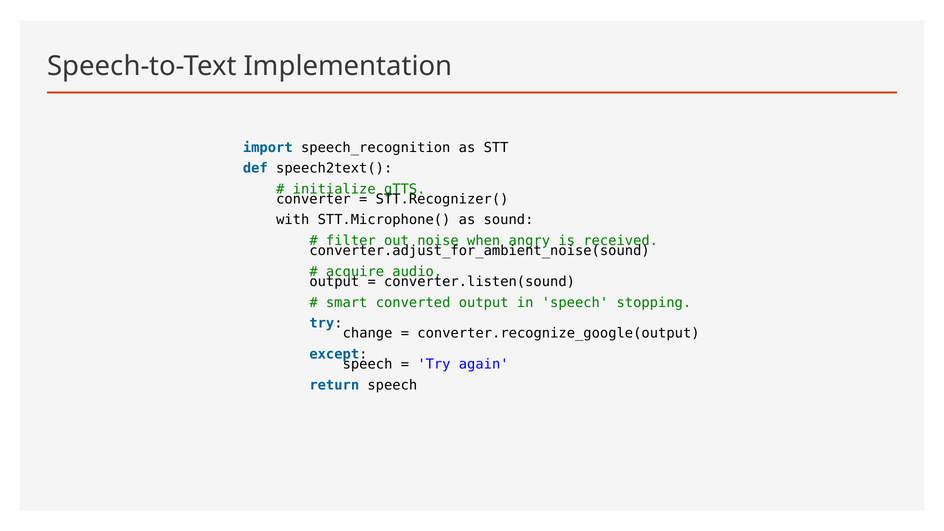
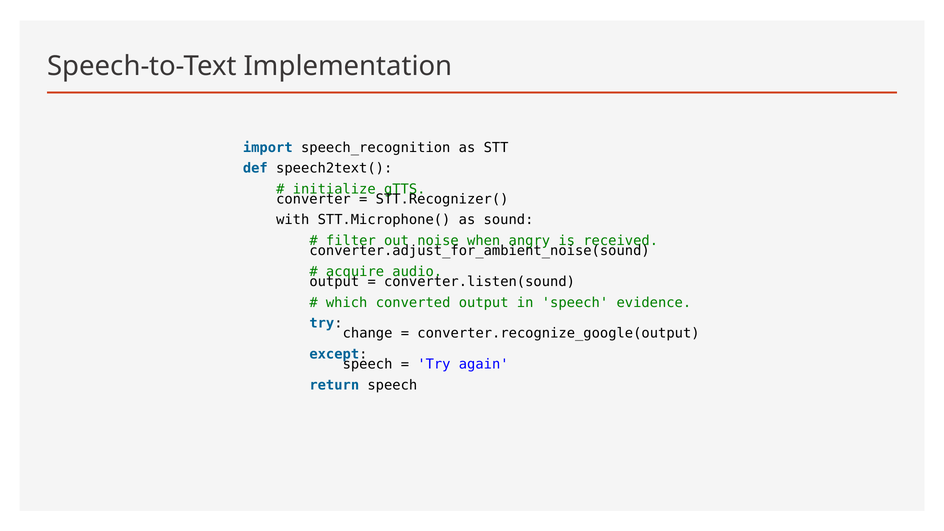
smart: smart -> which
stopping: stopping -> evidence
